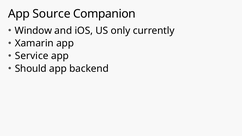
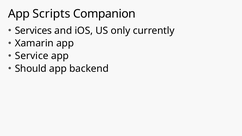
Source: Source -> Scripts
Window: Window -> Services
